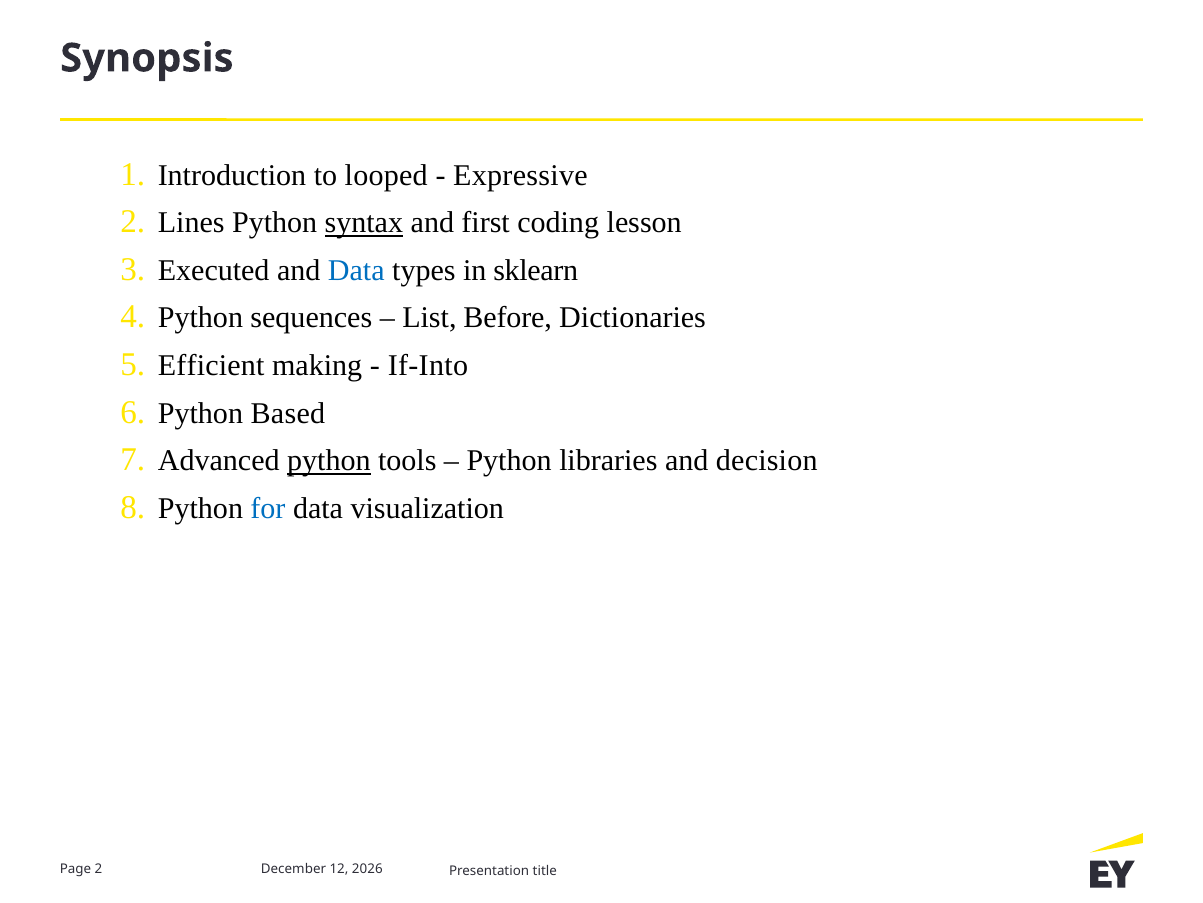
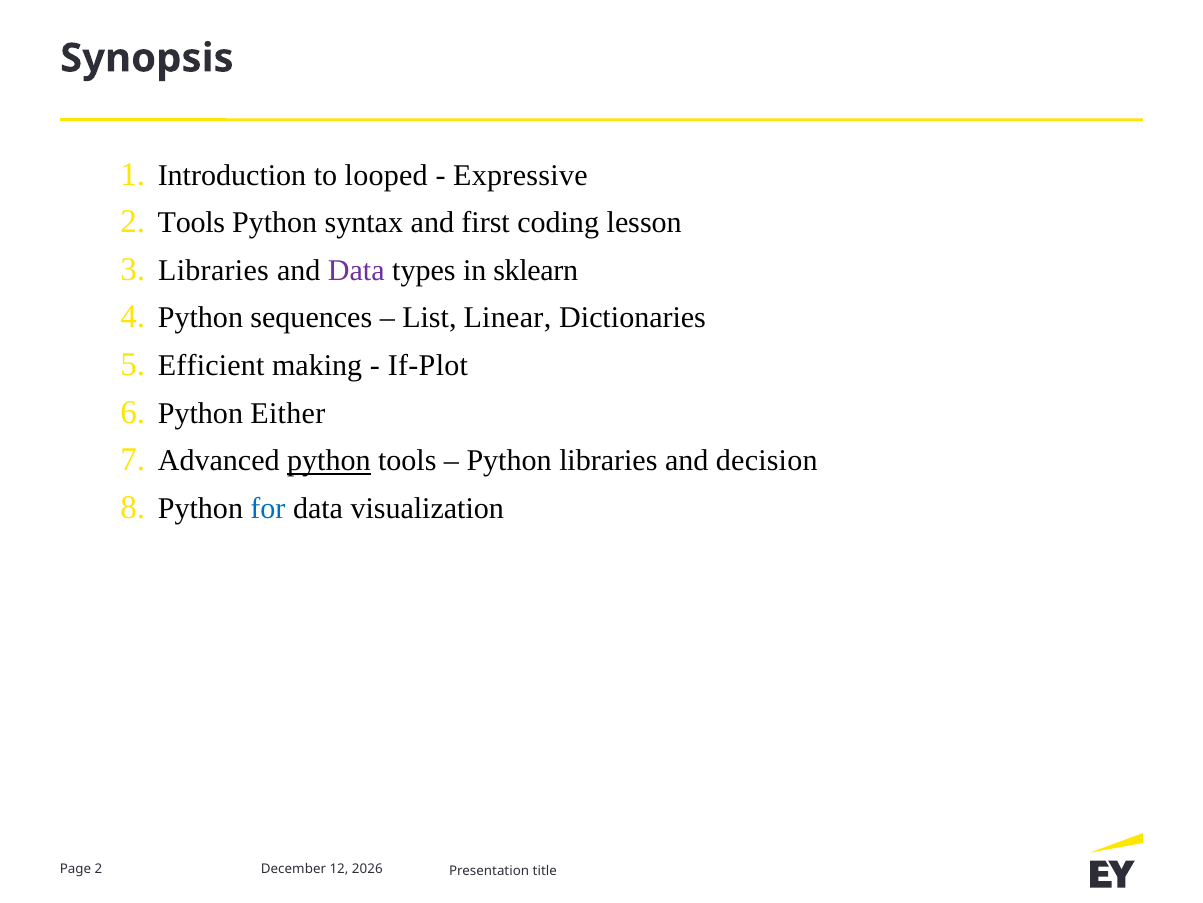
Lines at (191, 223): Lines -> Tools
syntax underline: present -> none
Executed at (214, 270): Executed -> Libraries
Data at (356, 270) colour: blue -> purple
Before: Before -> Linear
If-Into: If-Into -> If-Plot
Based: Based -> Either
